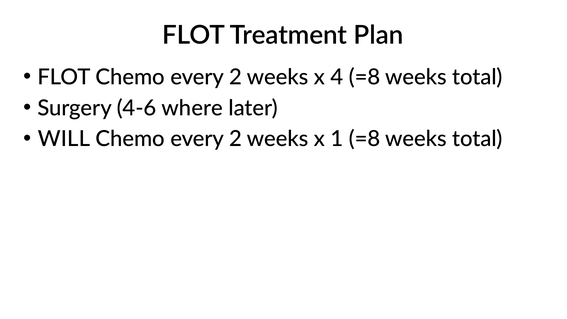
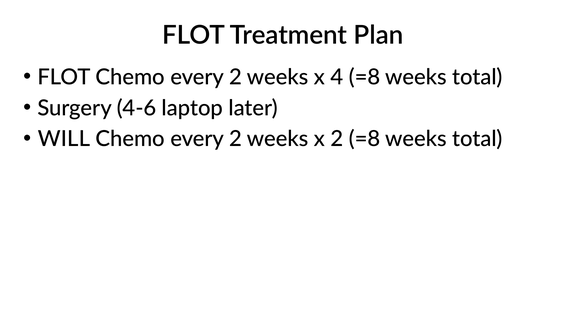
where: where -> laptop
x 1: 1 -> 2
